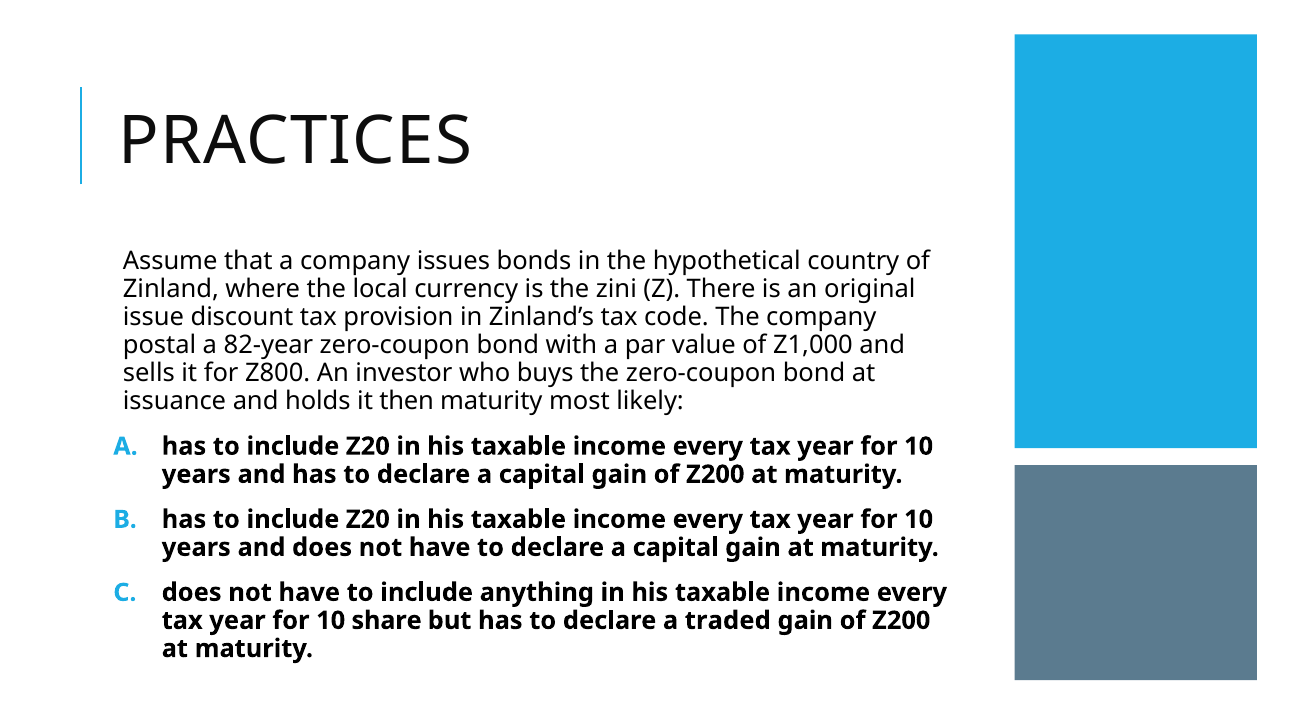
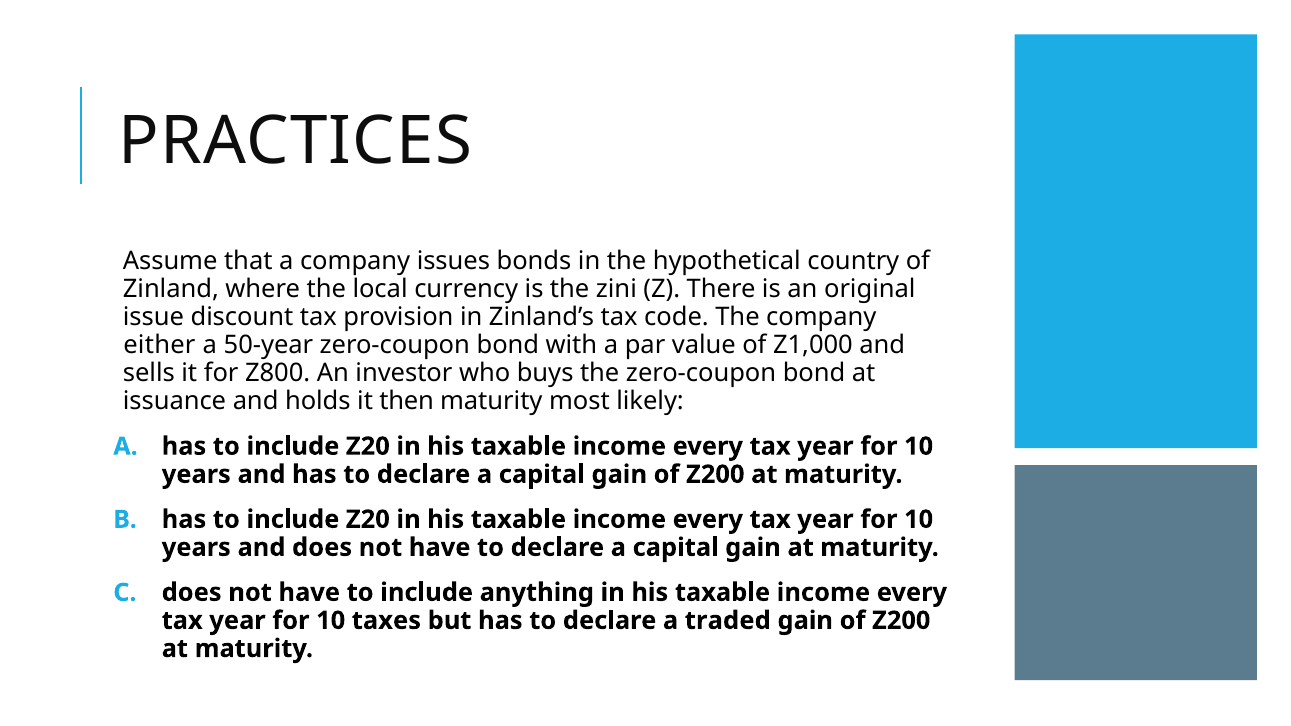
postal: postal -> either
82-year: 82-year -> 50-year
share: share -> taxes
